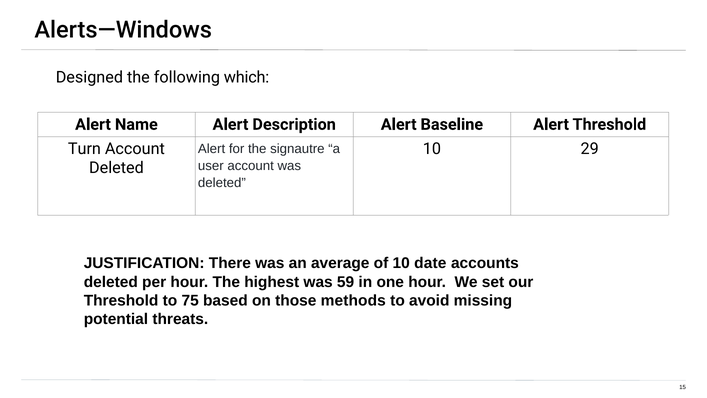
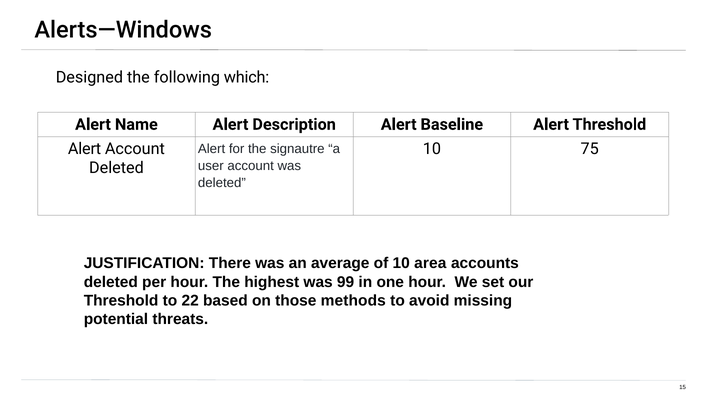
Turn at (84, 149): Turn -> Alert
29: 29 -> 75
date: date -> area
59: 59 -> 99
75: 75 -> 22
